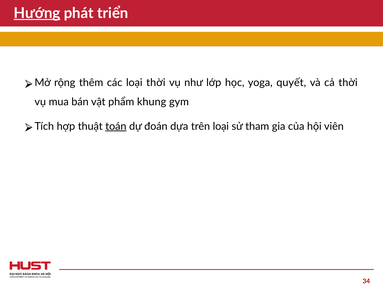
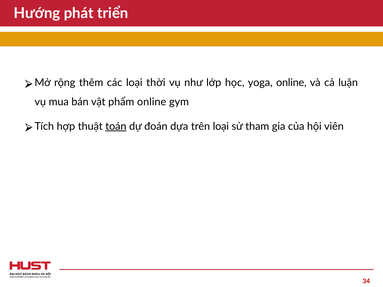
Hướng underline: present -> none
yoga quyết: quyết -> online
cả thời: thời -> luận
phẩm khung: khung -> online
